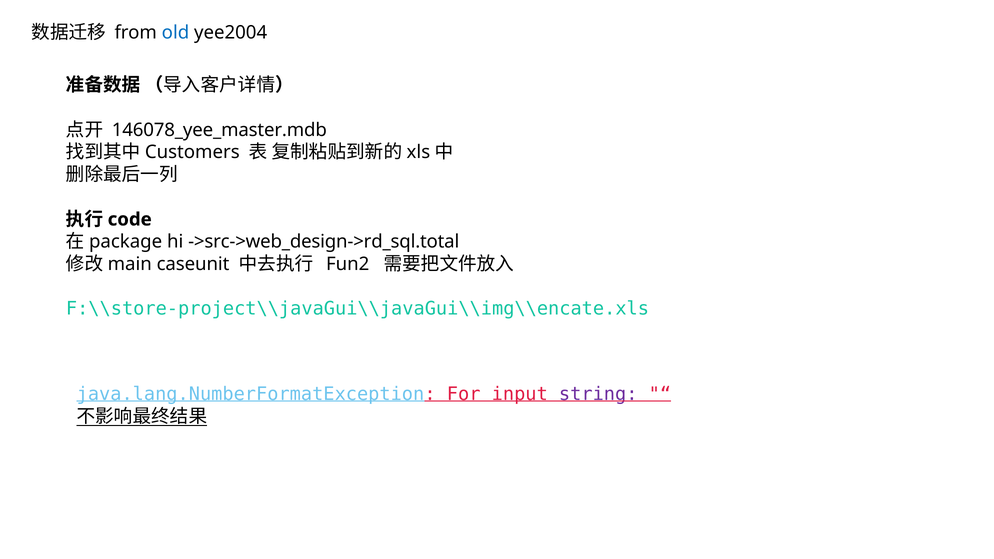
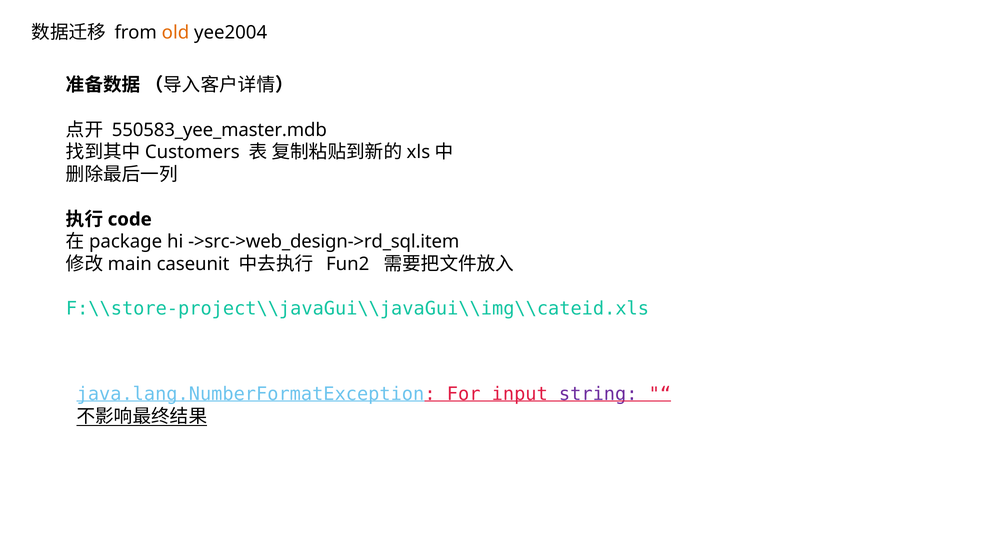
old colour: blue -> orange
146078_yee_master.mdb: 146078_yee_master.mdb -> 550583_yee_master.mdb
->src->web_design->rd_sql.total: ->src->web_design->rd_sql.total -> ->src->web_design->rd_sql.item
F:\\store-project\\javaGui\\javaGui\\img\\encate.xls: F:\\store-project\\javaGui\\javaGui\\img\\encate.xls -> F:\\store-project\\javaGui\\javaGui\\img\\cateid.xls
